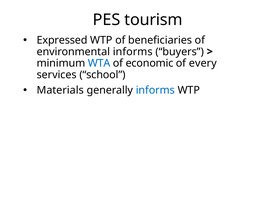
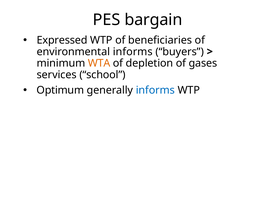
tourism: tourism -> bargain
WTA colour: blue -> orange
economic: economic -> depletion
every: every -> gases
Materials: Materials -> Optimum
